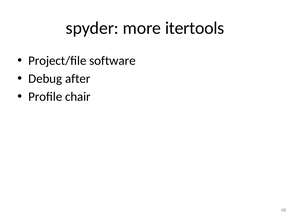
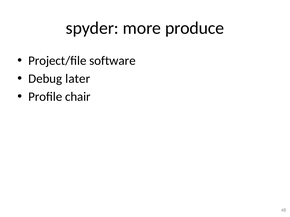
itertools: itertools -> produce
after: after -> later
